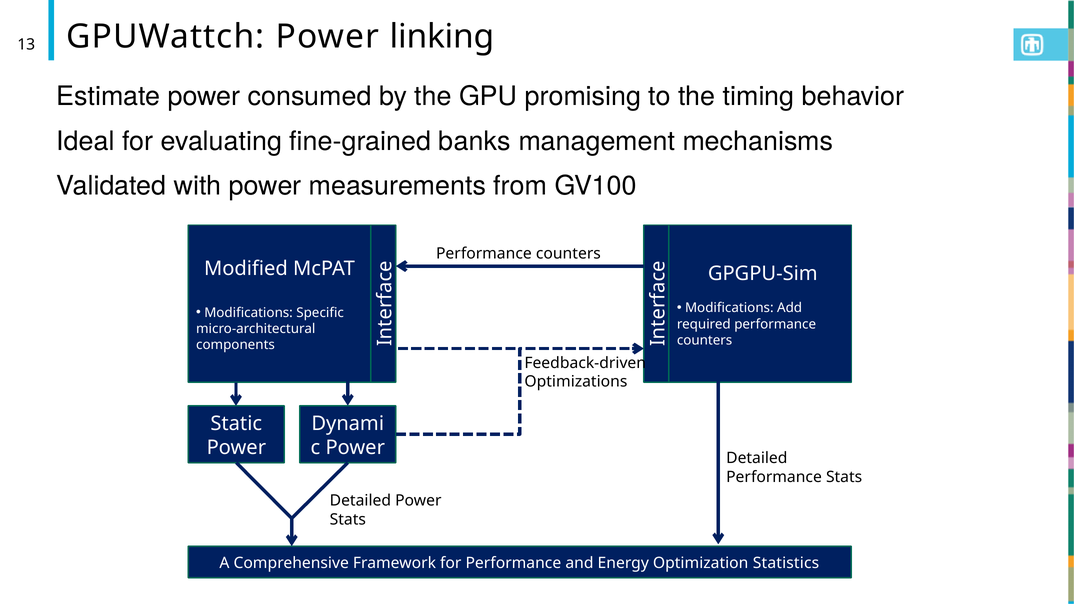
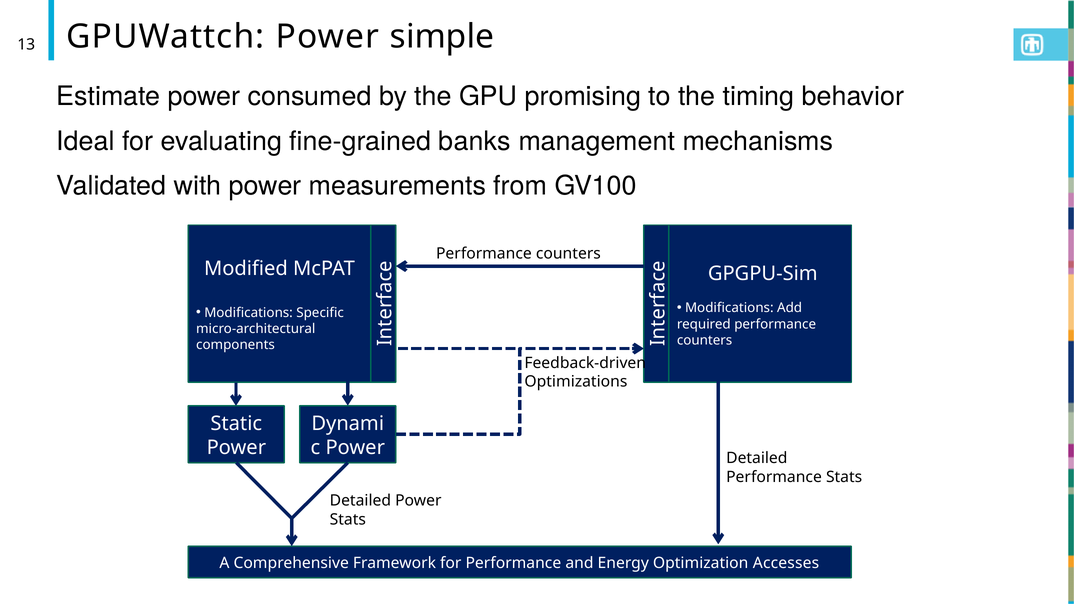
linking: linking -> simple
Statistics: Statistics -> Accesses
